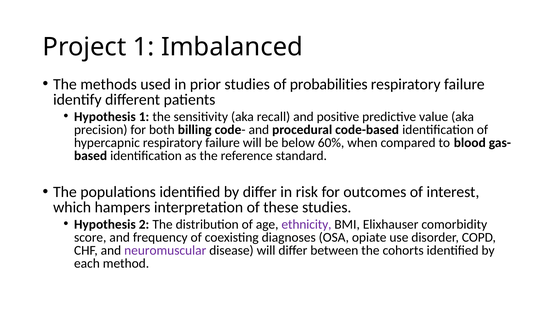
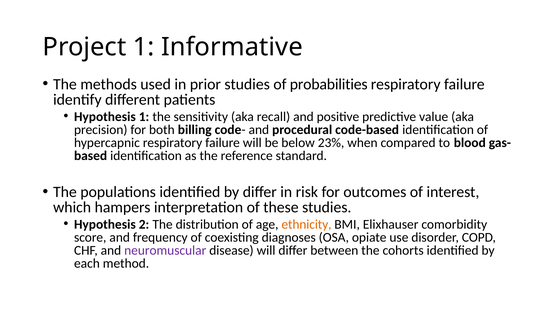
Imbalanced: Imbalanced -> Informative
60%: 60% -> 23%
ethnicity colour: purple -> orange
